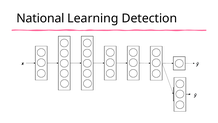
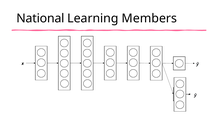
Detection: Detection -> Members
